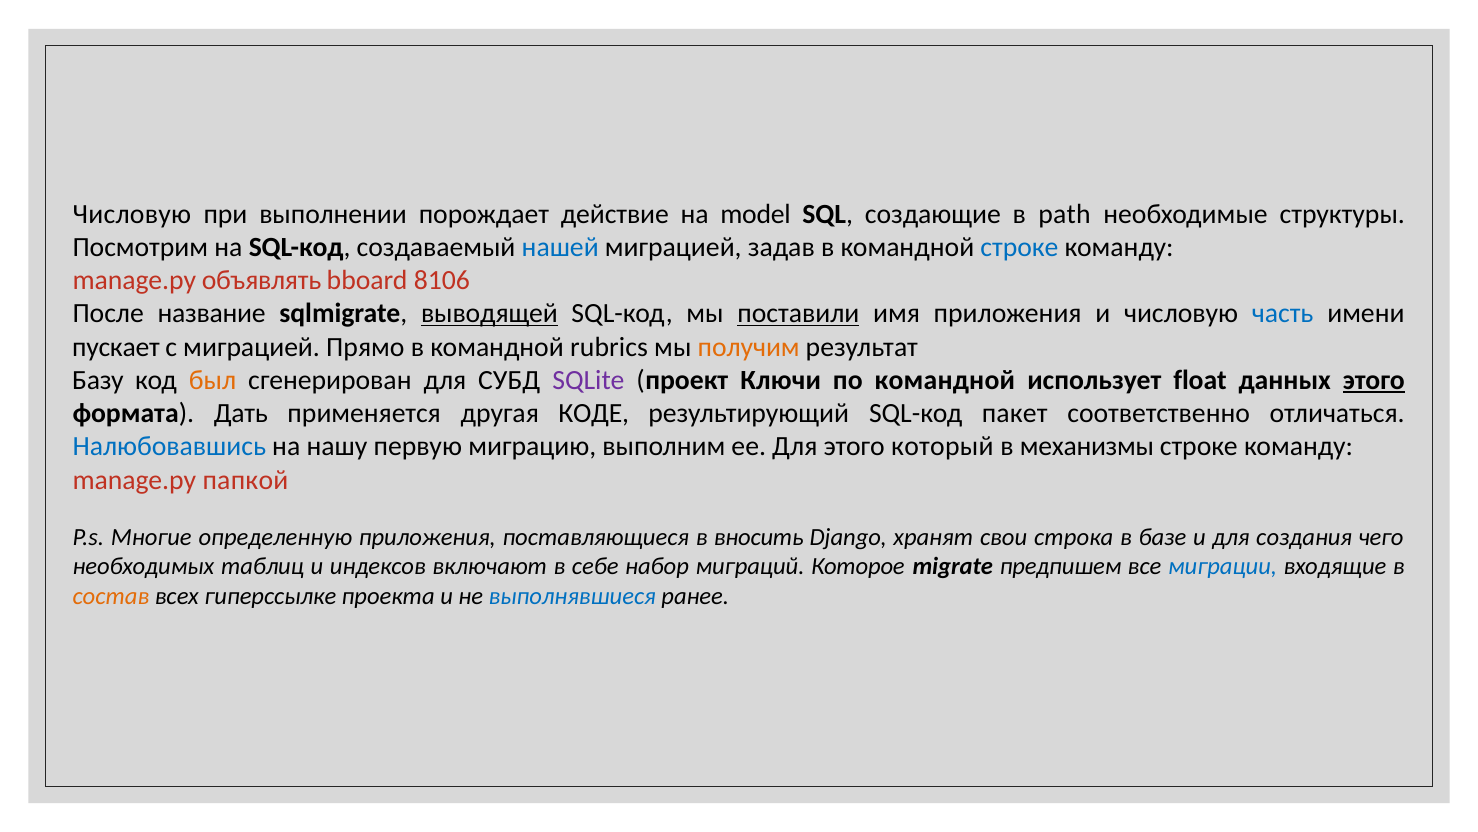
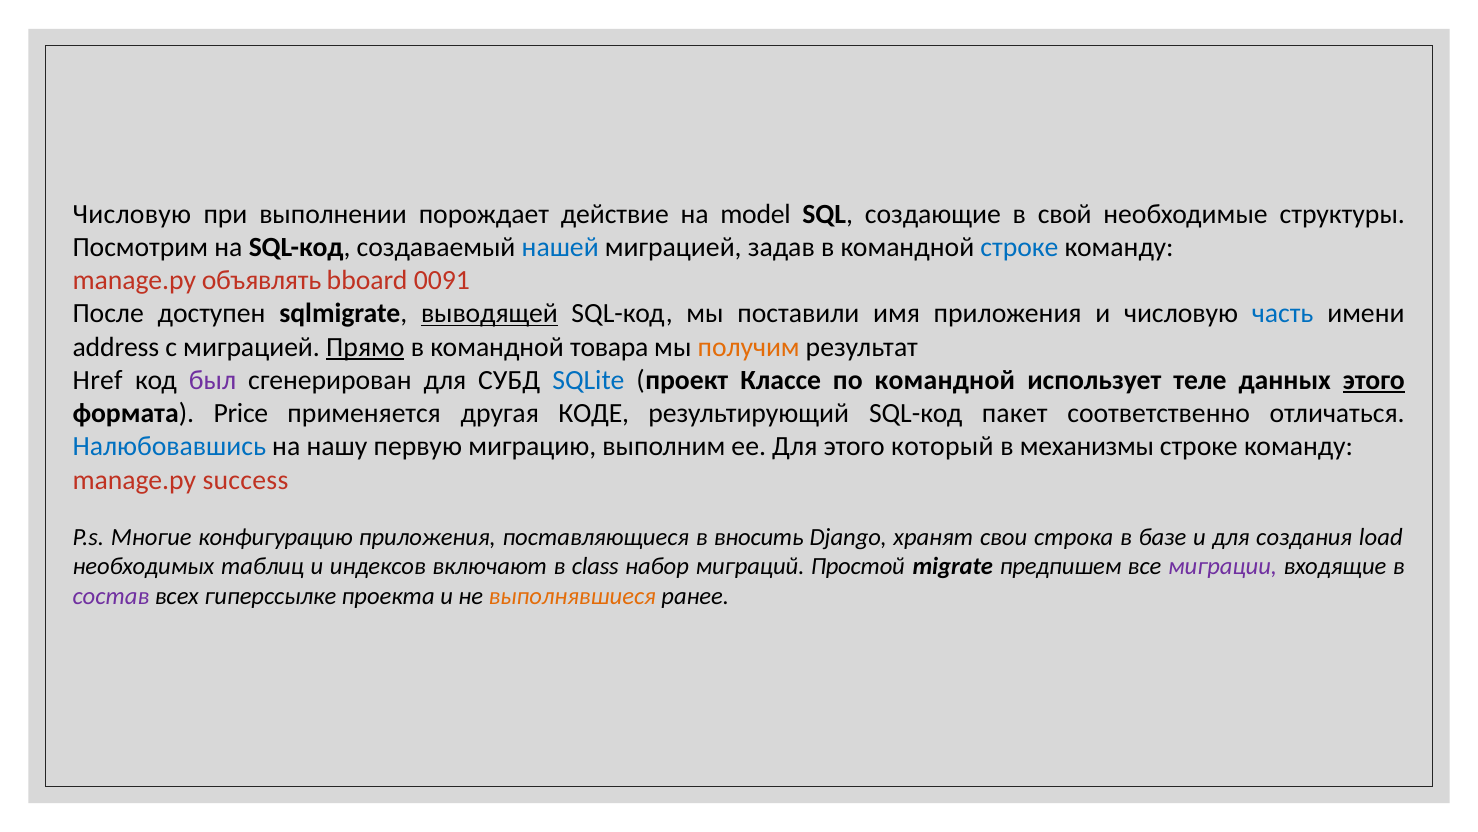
path: path -> свой
8106: 8106 -> 0091
название: название -> доступен
поставили underline: present -> none
пускает: пускает -> address
Прямо underline: none -> present
rubrics: rubrics -> товара
Базу: Базу -> Href
был colour: orange -> purple
SQLite colour: purple -> blue
Ключи: Ключи -> Классе
float: float -> теле
Дать: Дать -> Price
папкой: папкой -> success
определенную: определенную -> конфигурацию
чего: чего -> load
себе: себе -> class
Которое: Которое -> Простой
миграции colour: blue -> purple
состав colour: orange -> purple
выполнявшиеся colour: blue -> orange
